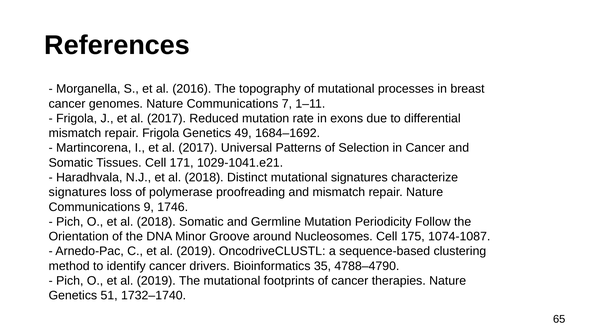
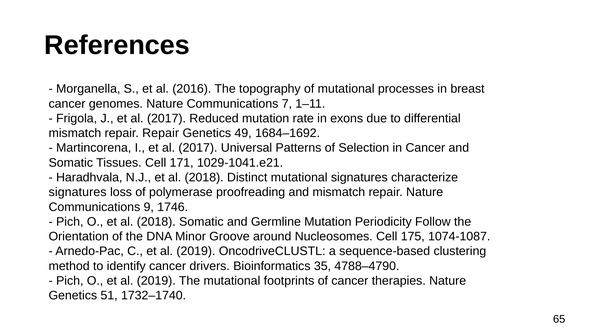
repair Frigola: Frigola -> Repair
